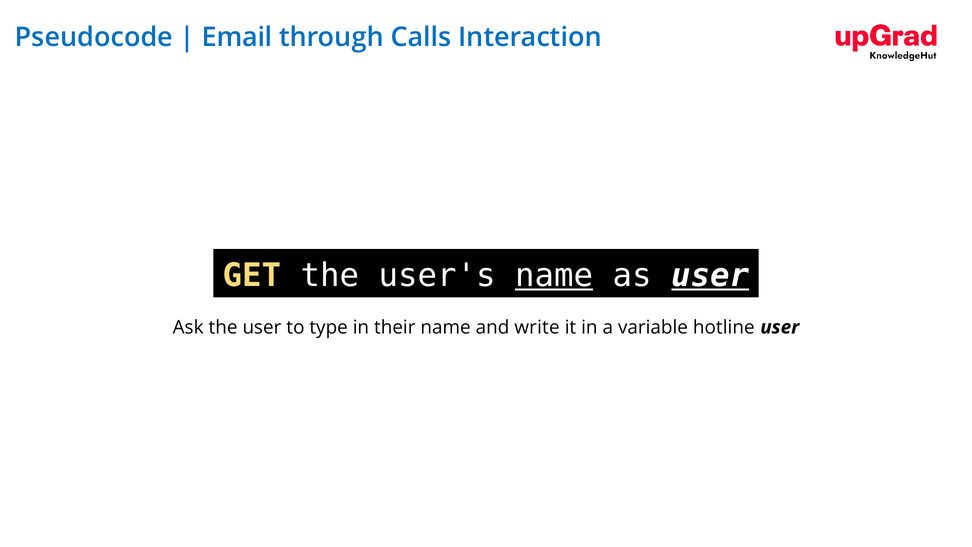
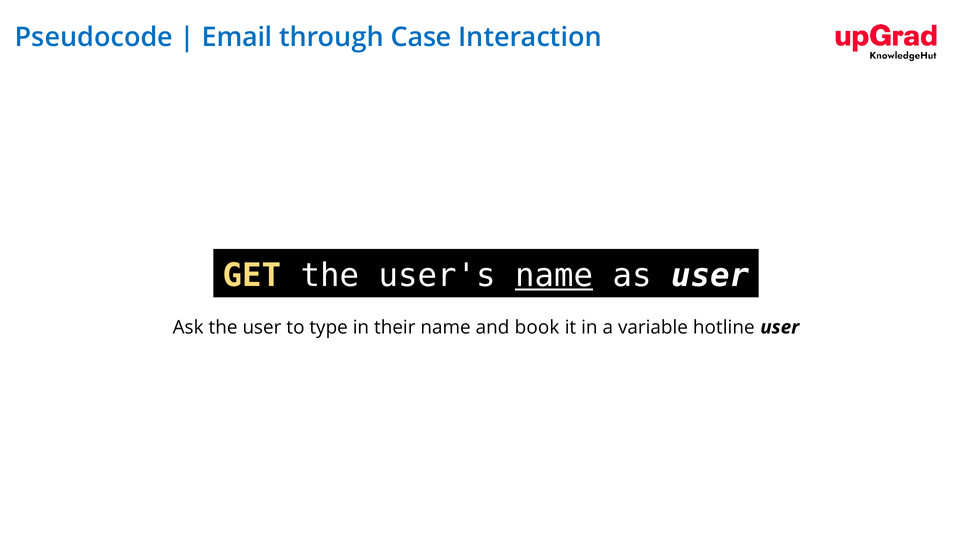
Calls: Calls -> Case
user at (710, 275) underline: present -> none
write: write -> book
